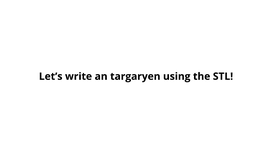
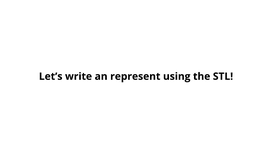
targaryen: targaryen -> represent
